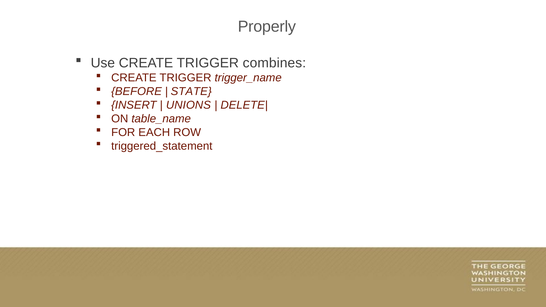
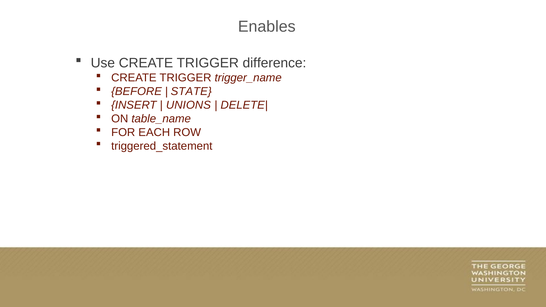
Properly: Properly -> Enables
combines: combines -> difference
